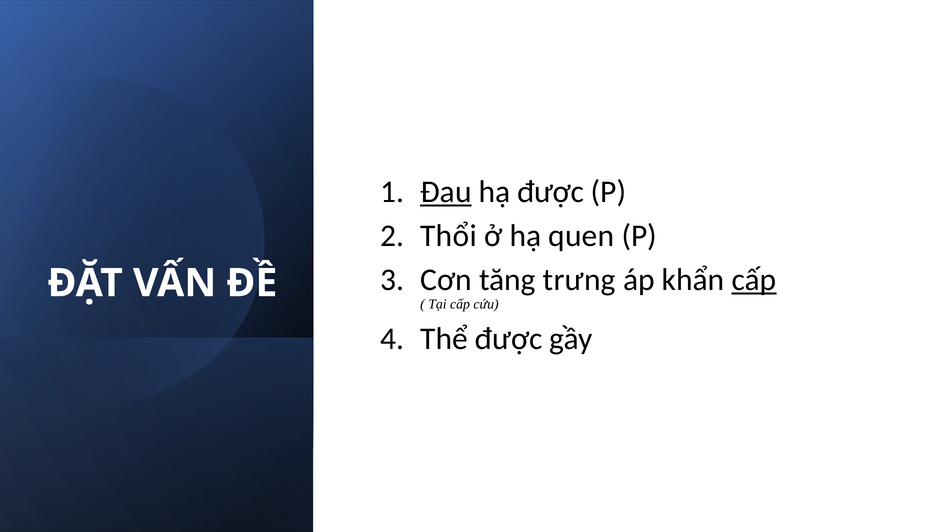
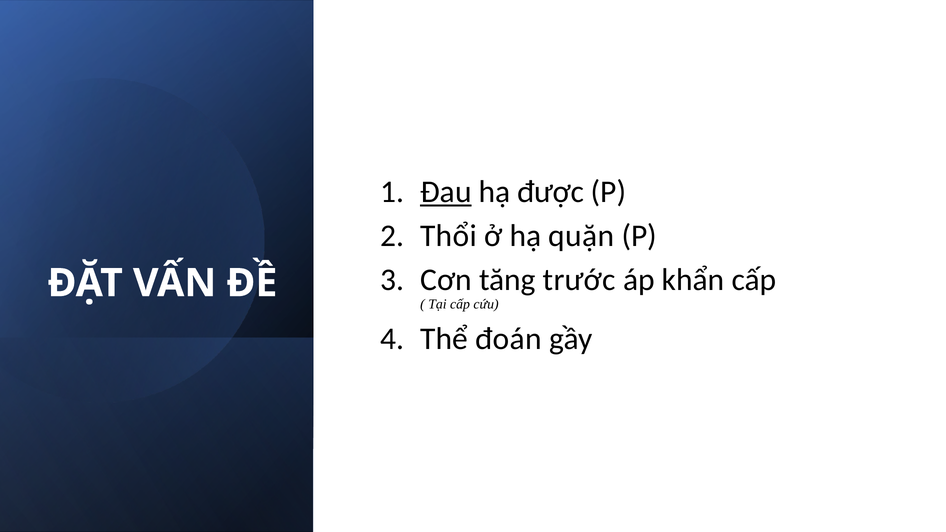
quen: quen -> quặn
trưng: trưng -> trước
cấp at (754, 280) underline: present -> none
Thể được: được -> đoán
